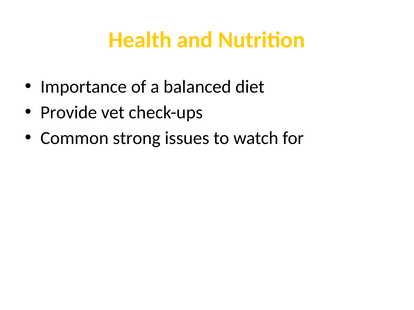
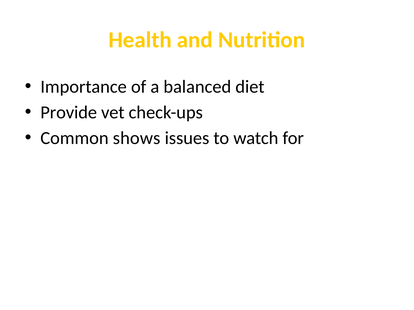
strong: strong -> shows
